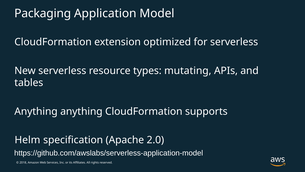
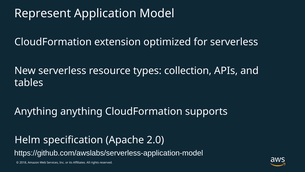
Packaging: Packaging -> Represent
mutating: mutating -> collection
